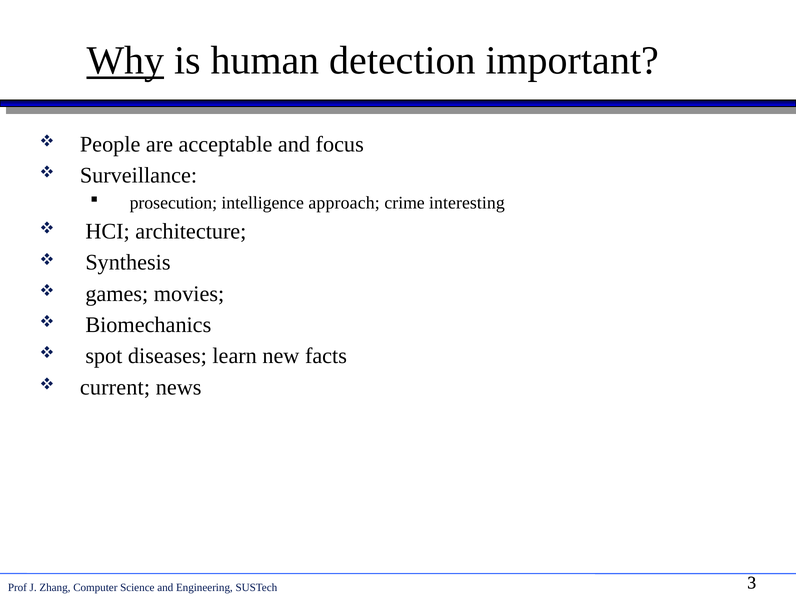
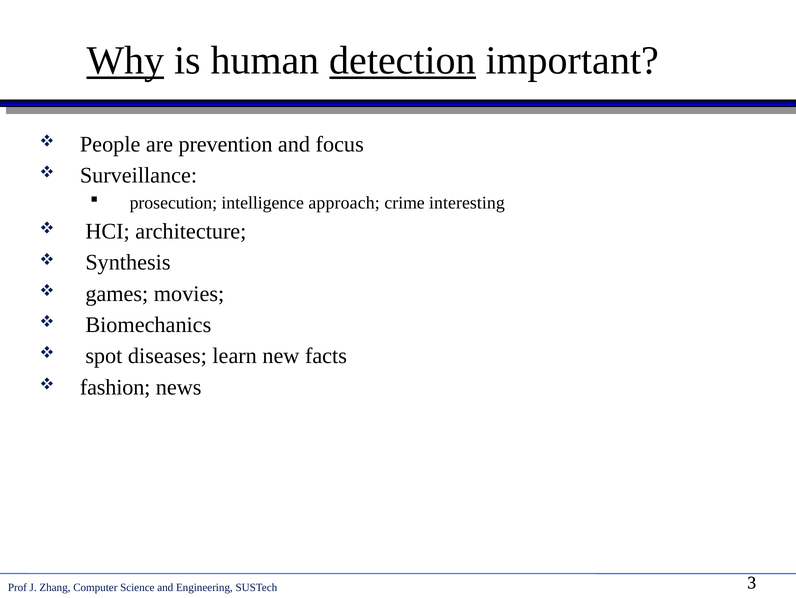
detection underline: none -> present
acceptable: acceptable -> prevention
current: current -> fashion
